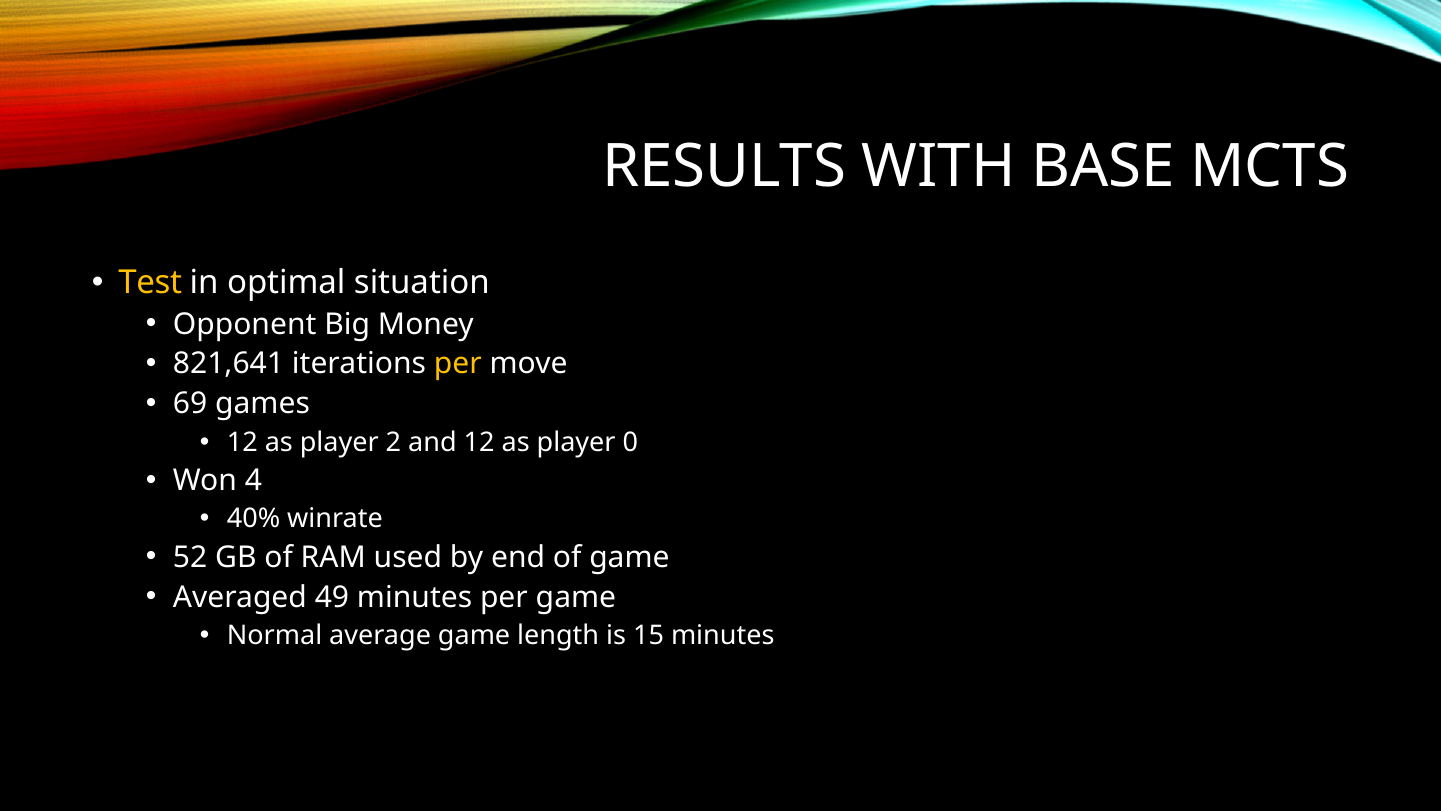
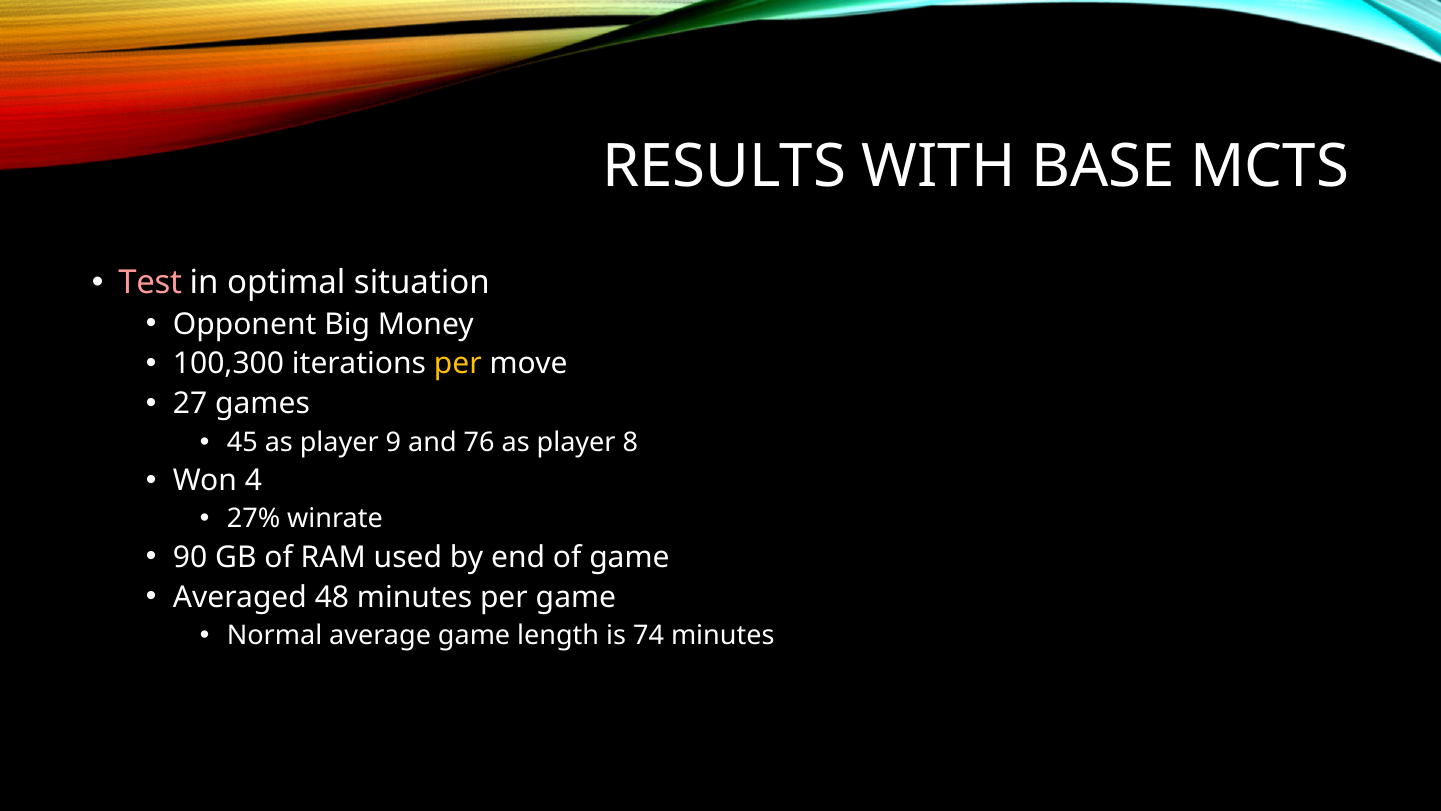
Test colour: yellow -> pink
821,641: 821,641 -> 100,300
69: 69 -> 27
12 at (242, 442): 12 -> 45
2: 2 -> 9
and 12: 12 -> 76
0: 0 -> 8
40%: 40% -> 27%
52: 52 -> 90
49: 49 -> 48
15: 15 -> 74
